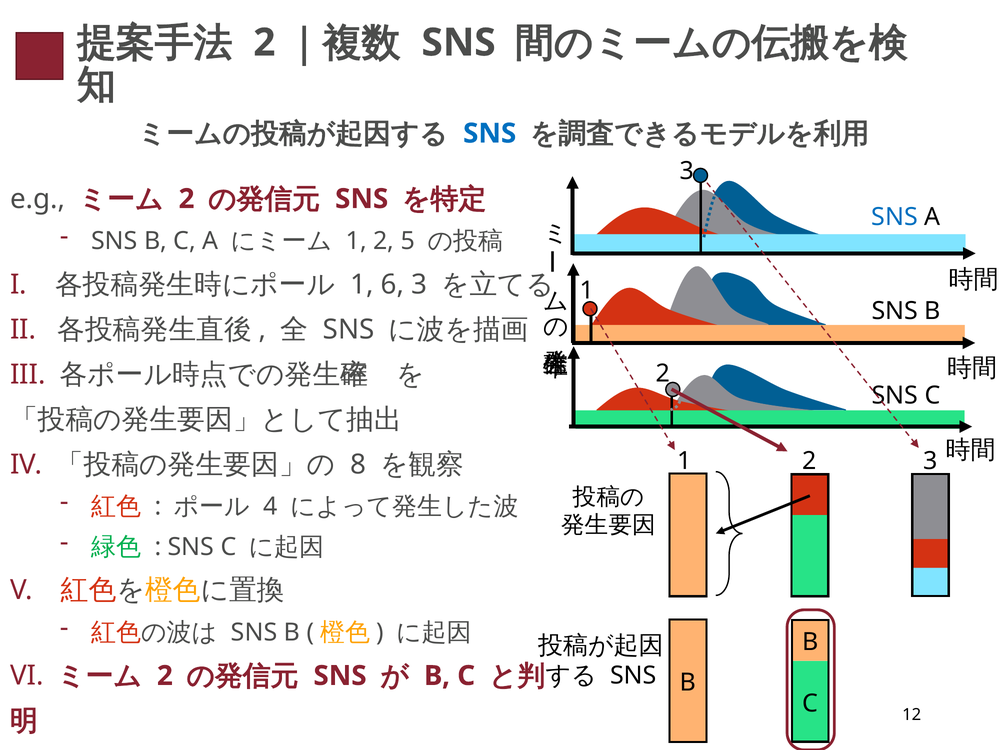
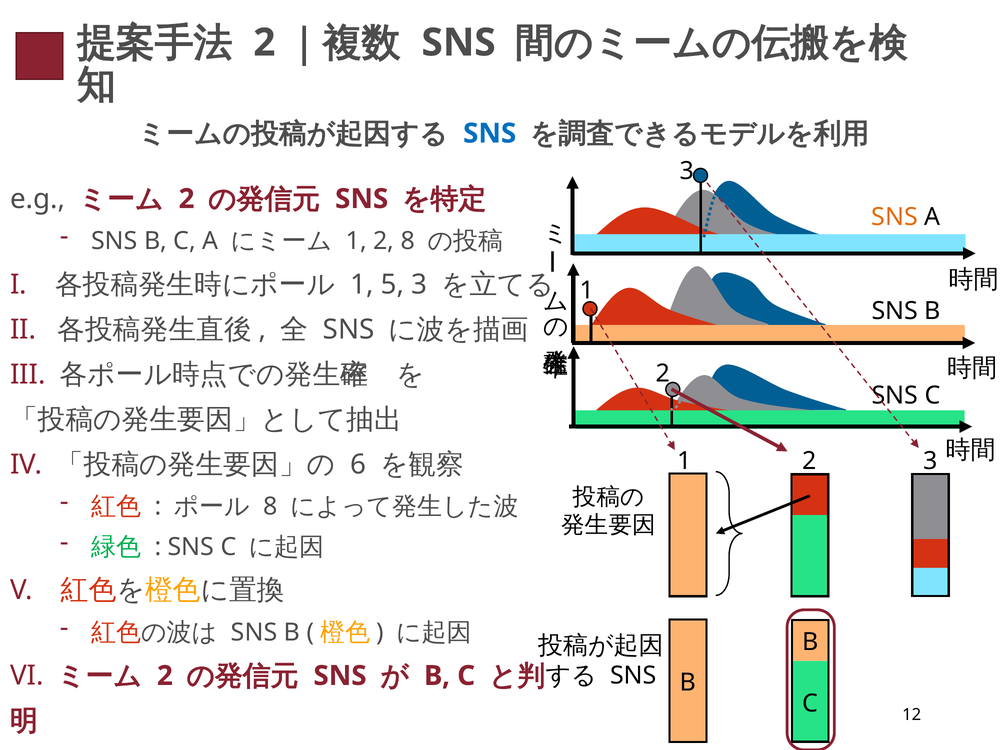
SNS at (895, 217) colour: blue -> orange
2 5: 5 -> 8
6: 6 -> 5
8: 8 -> 6
4 at (270, 506): 4 -> 8
